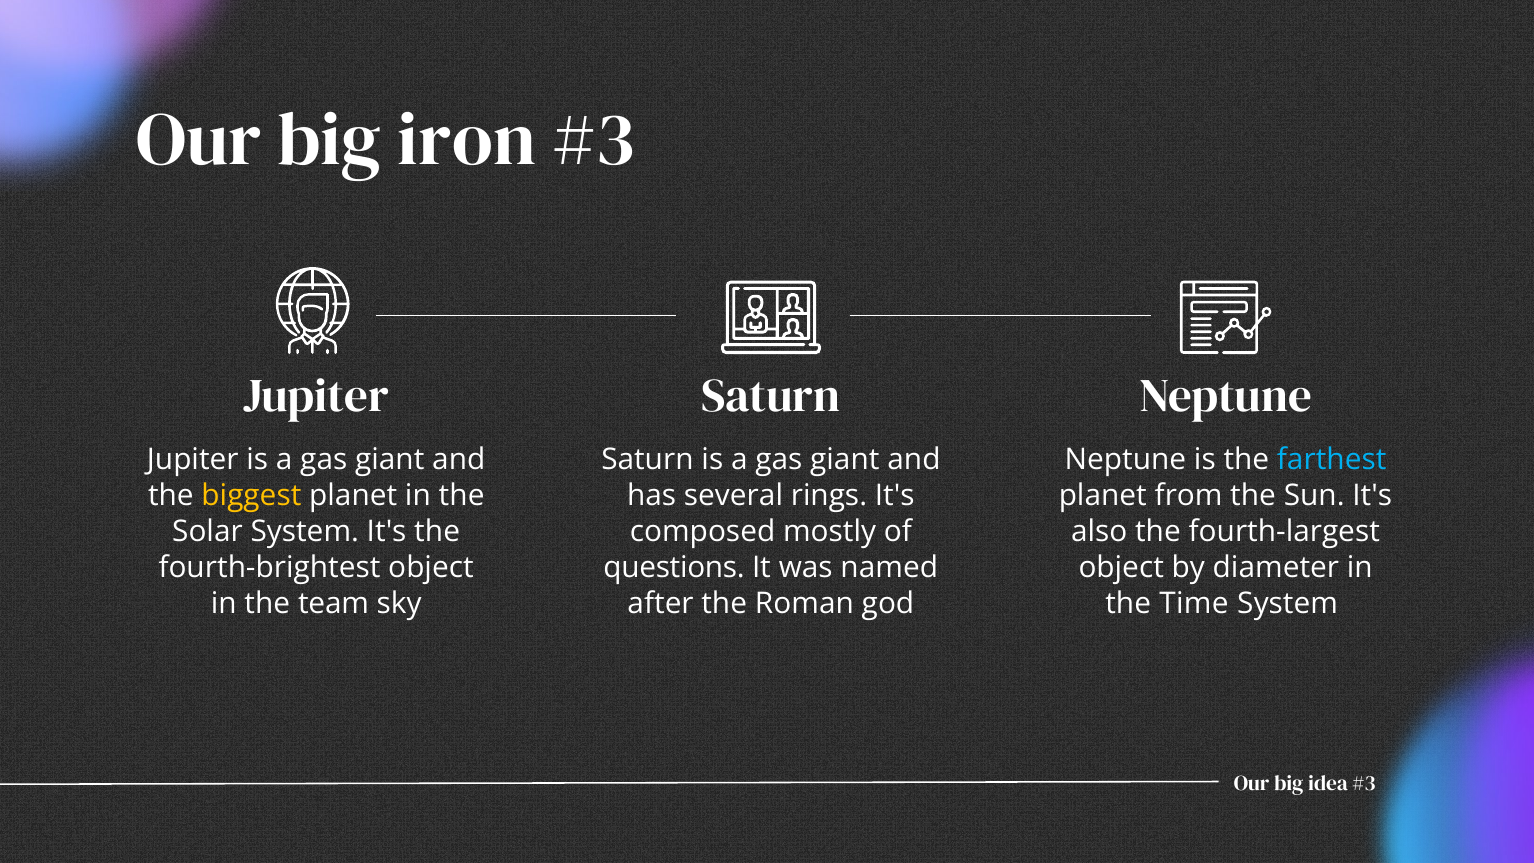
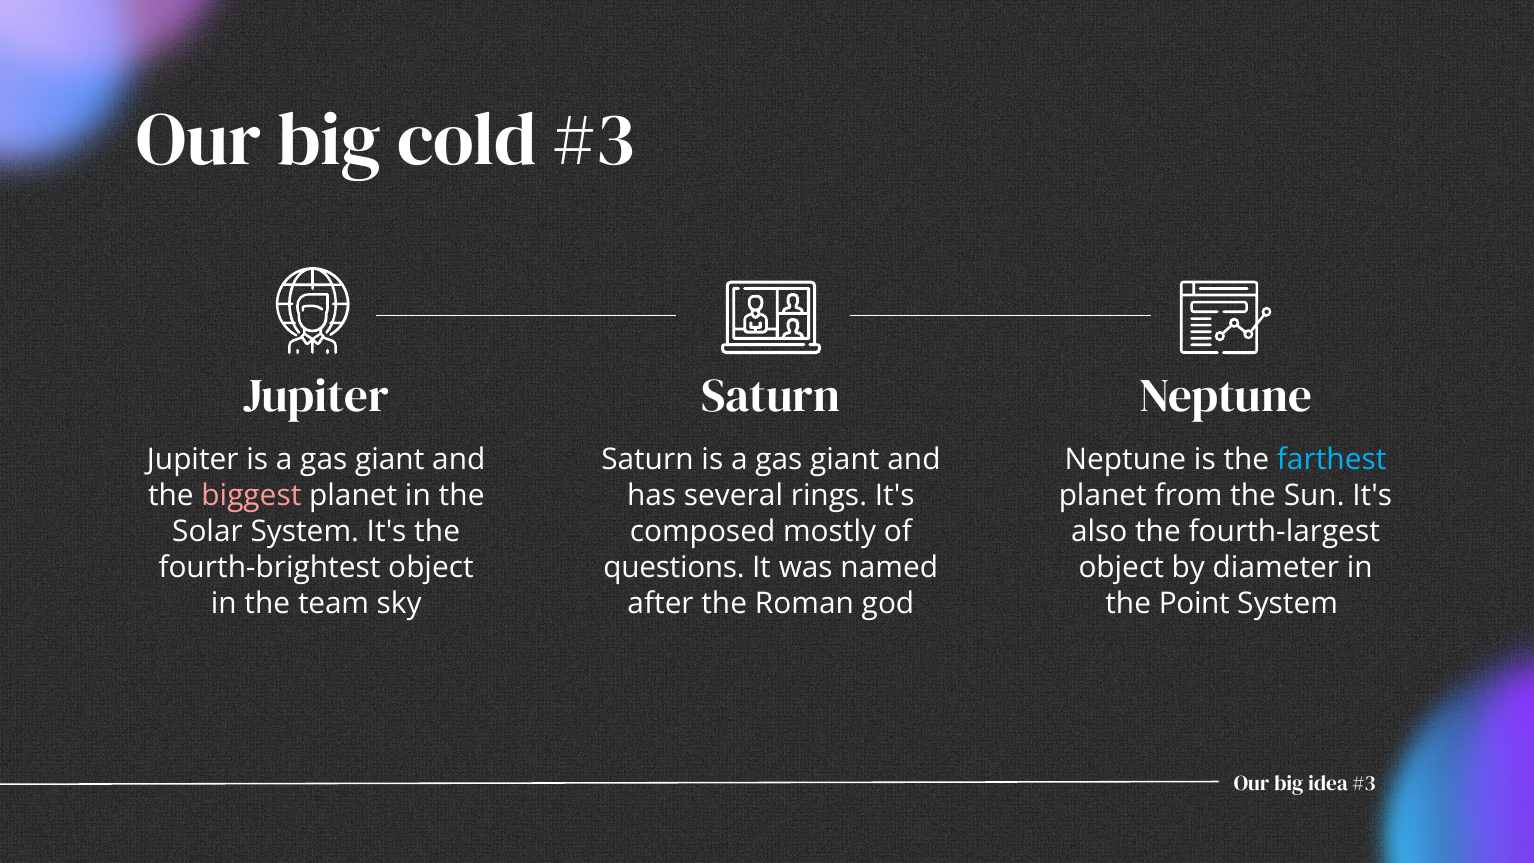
iron: iron -> cold
biggest colour: yellow -> pink
Time: Time -> Point
